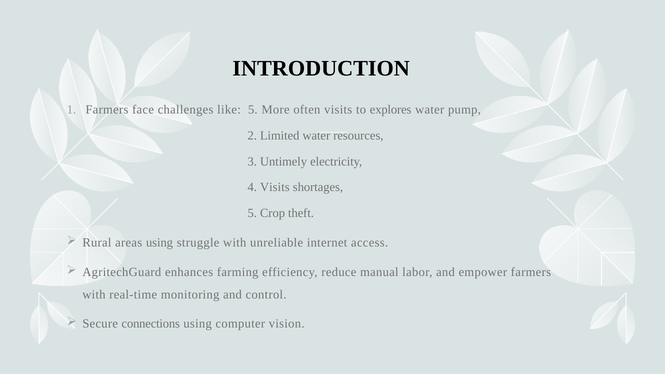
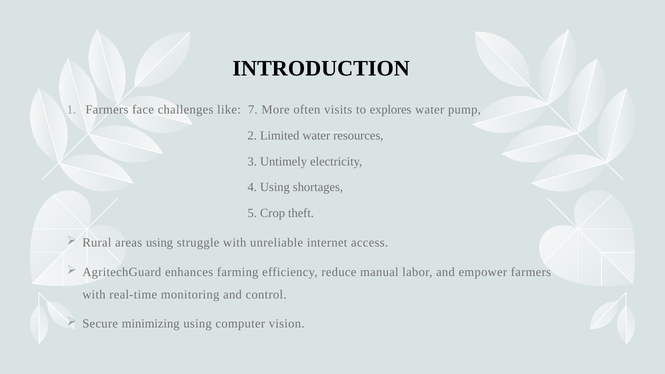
like 5: 5 -> 7
4 Visits: Visits -> Using
connections: connections -> minimizing
